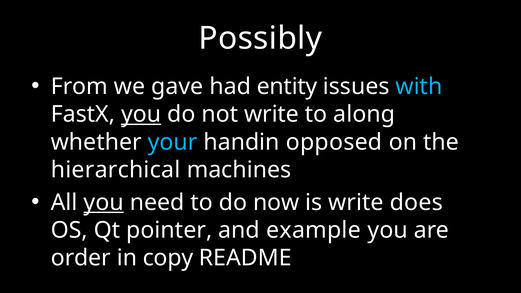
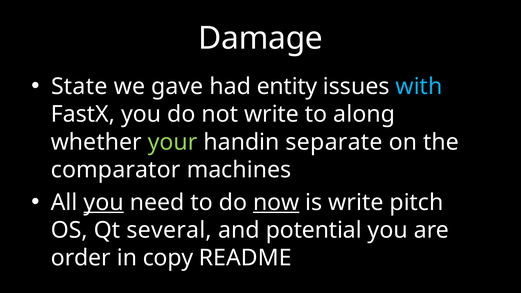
Possibly: Possibly -> Damage
From: From -> State
you at (141, 114) underline: present -> none
your colour: light blue -> light green
opposed: opposed -> separate
hierarchical: hierarchical -> comparator
now underline: none -> present
does: does -> pitch
pointer: pointer -> several
example: example -> potential
